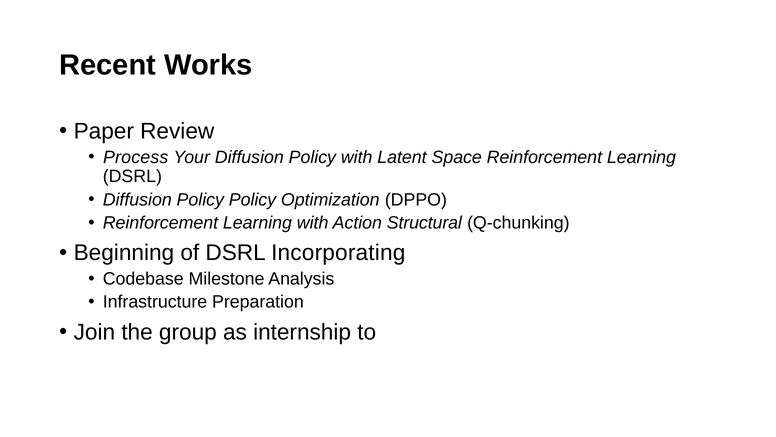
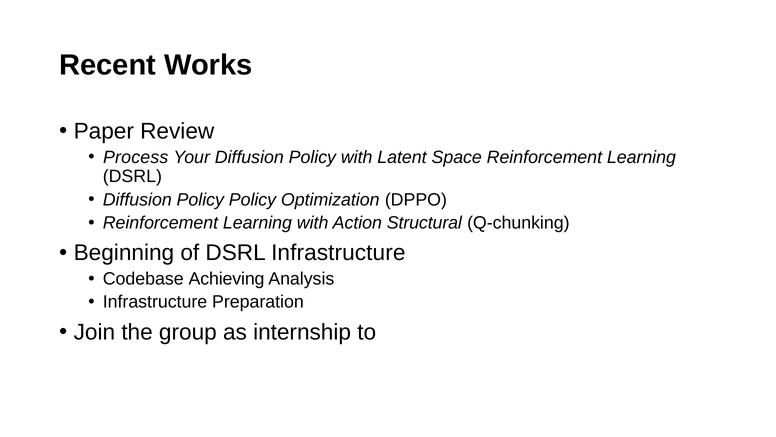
DSRL Incorporating: Incorporating -> Infrastructure
Milestone: Milestone -> Achieving
